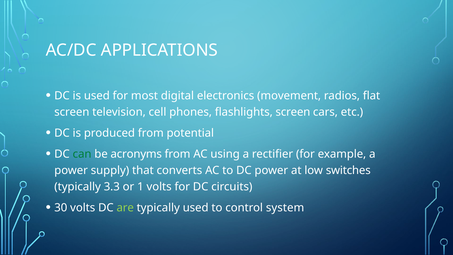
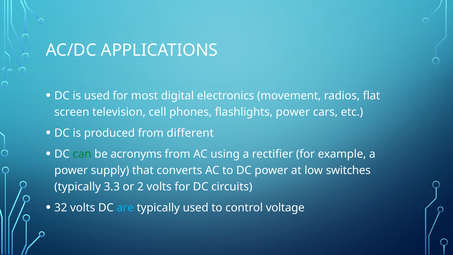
flashlights screen: screen -> power
potential: potential -> different
1: 1 -> 2
30: 30 -> 32
are colour: light green -> light blue
system: system -> voltage
